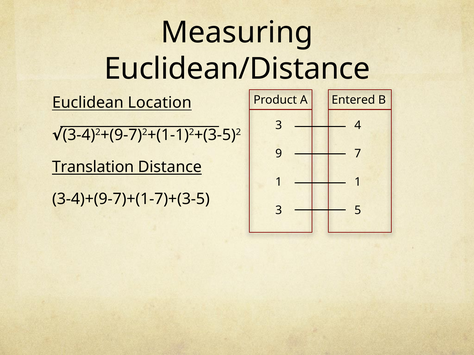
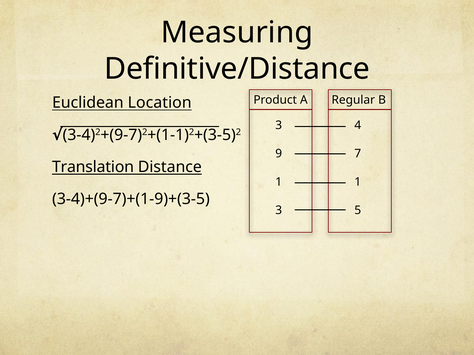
Euclidean/Distance: Euclidean/Distance -> Definitive/Distance
Entered: Entered -> Regular
3-4)+(9-7)+(1-7)+(3-5: 3-4)+(9-7)+(1-7)+(3-5 -> 3-4)+(9-7)+(1-9)+(3-5
